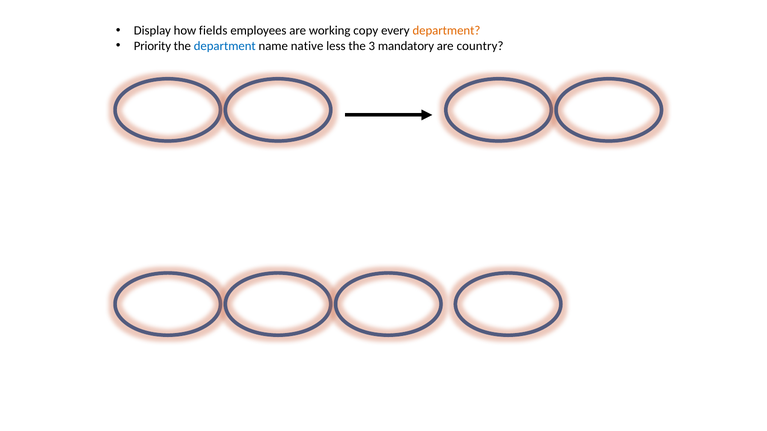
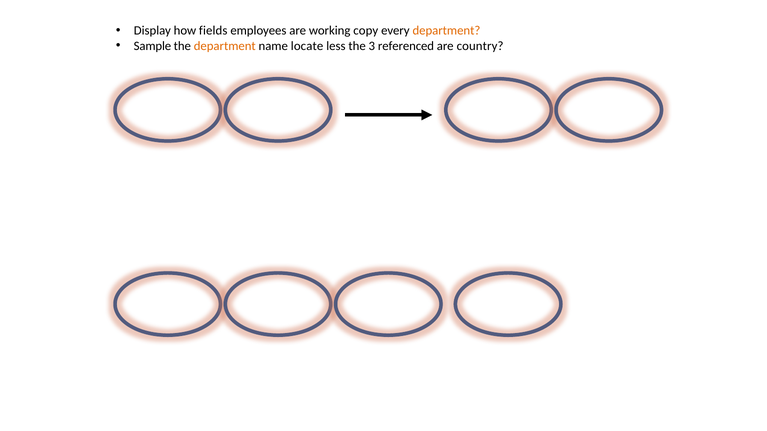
Priority: Priority -> Sample
department at (225, 46) colour: blue -> orange
native: native -> locate
mandatory: mandatory -> referenced
